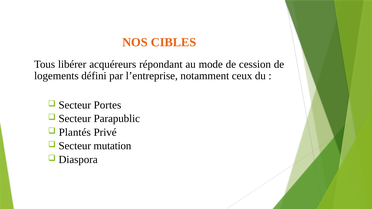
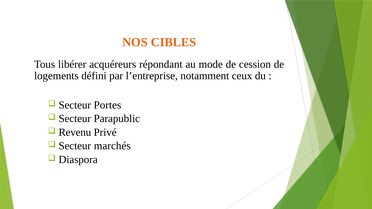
Plantés: Plantés -> Revenu
mutation: mutation -> marchés
